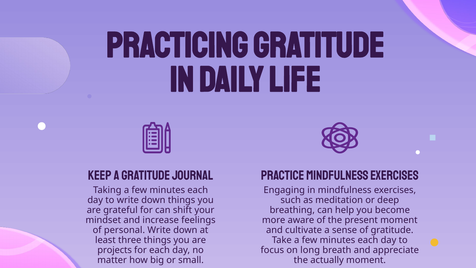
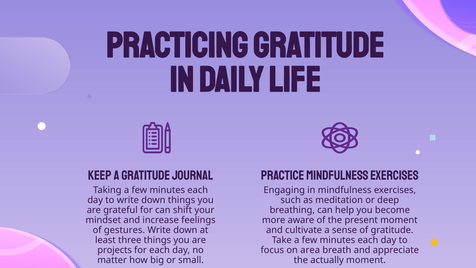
personal: personal -> gestures
long: long -> area
